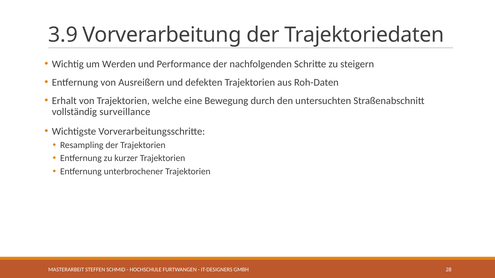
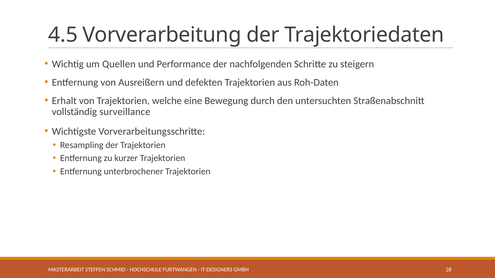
3.9: 3.9 -> 4.5
Werden: Werden -> Quellen
